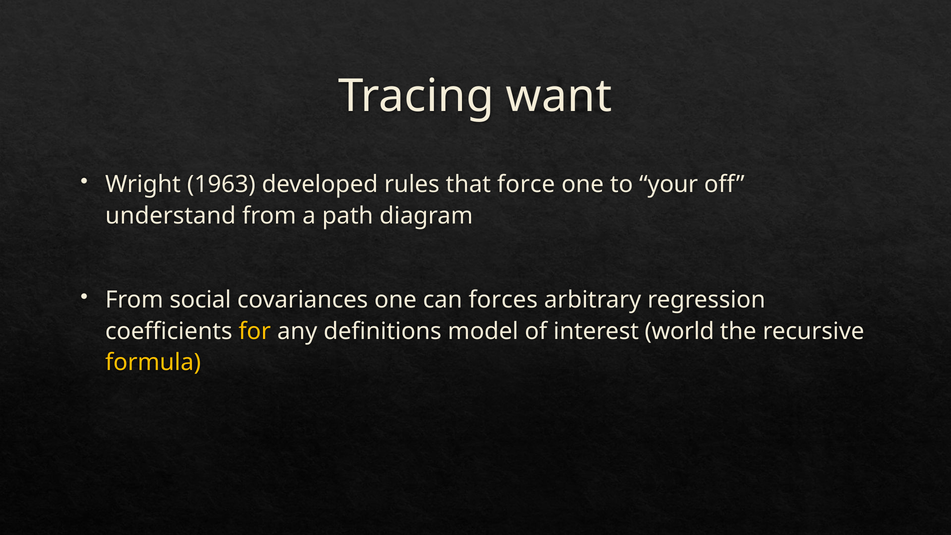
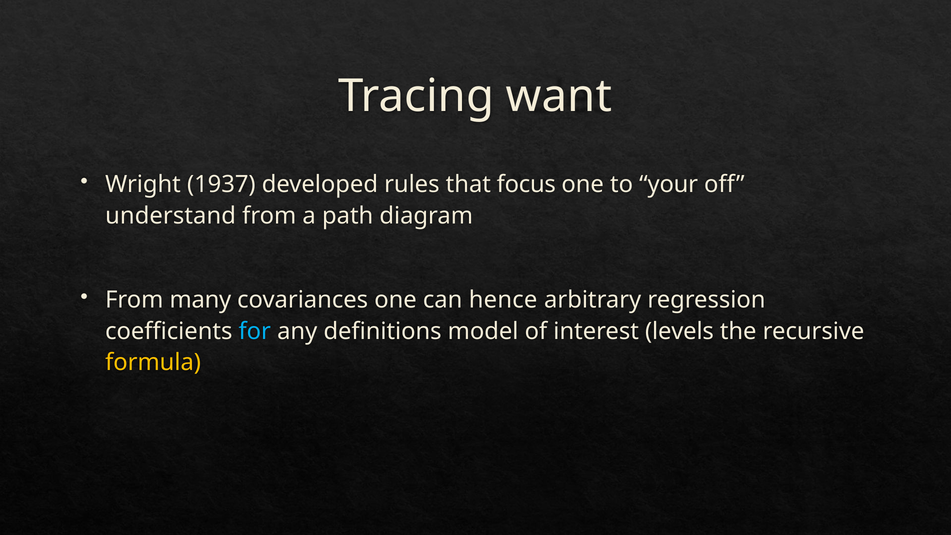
1963: 1963 -> 1937
force: force -> focus
social: social -> many
forces: forces -> hence
for colour: yellow -> light blue
world: world -> levels
